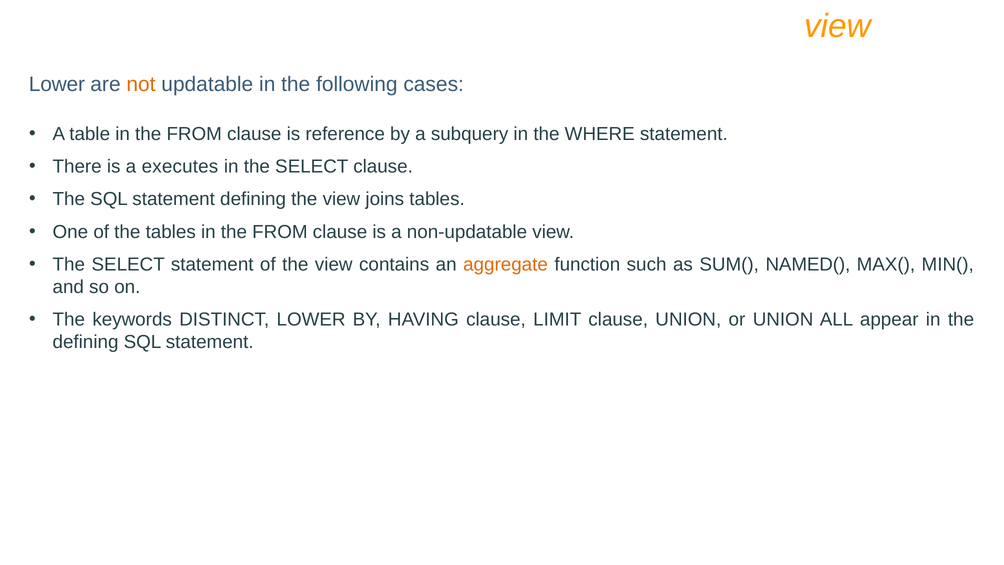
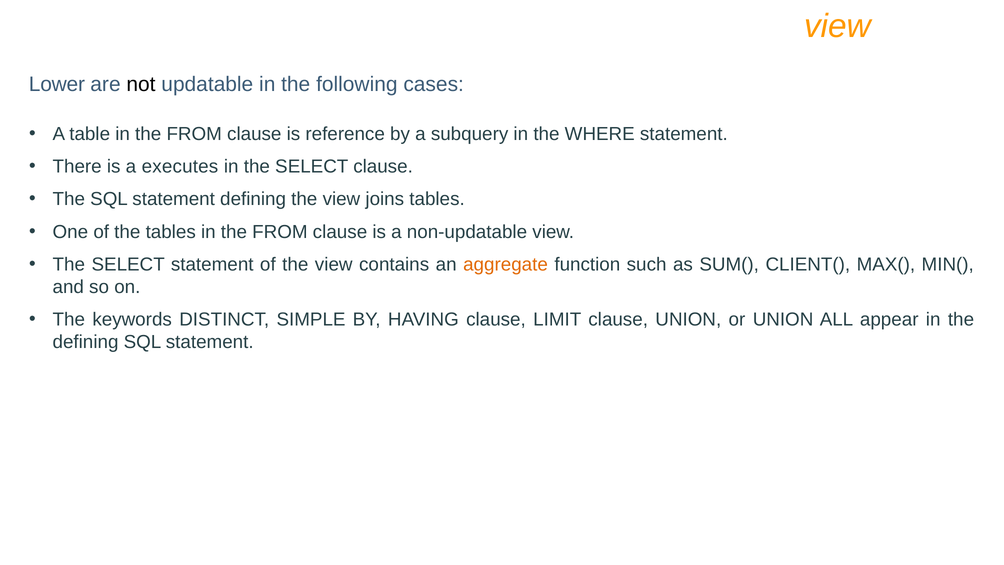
not colour: orange -> black
NAMED(: NAMED( -> CLIENT(
DISTINCT LOWER: LOWER -> SIMPLE
